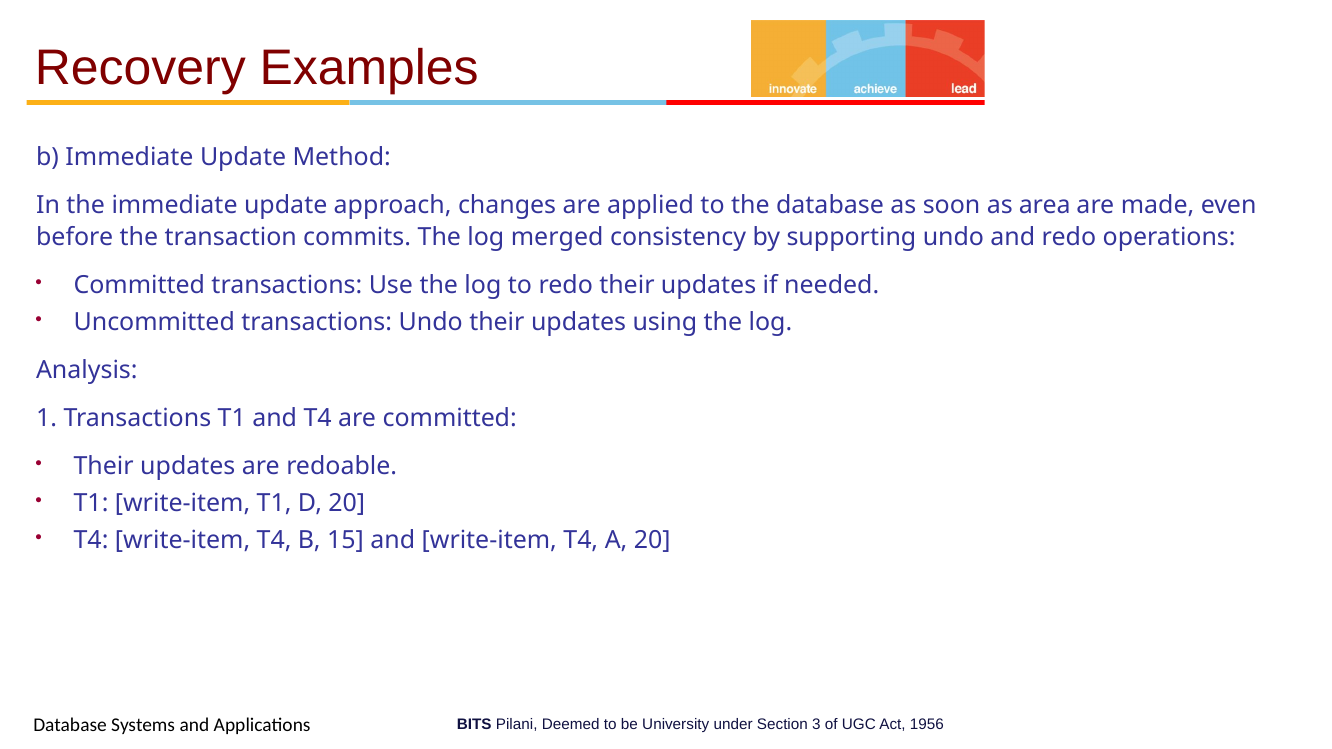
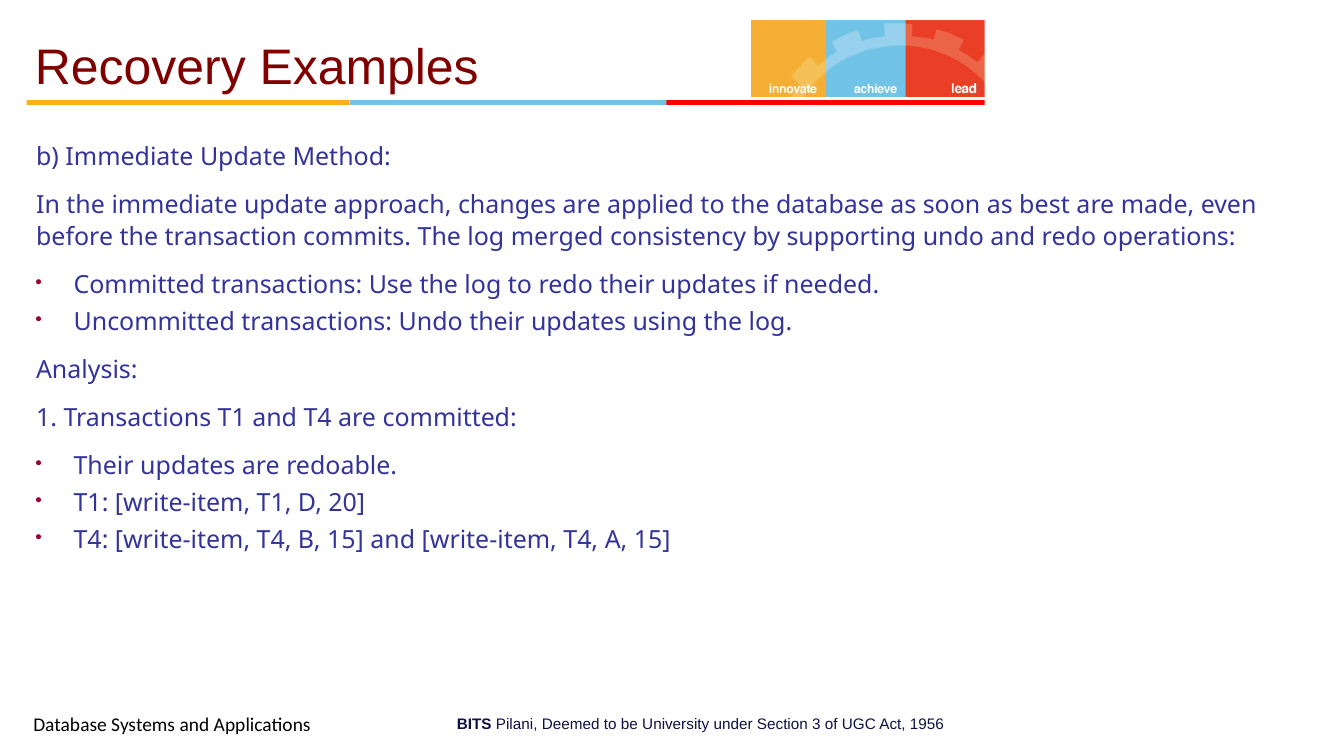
area: area -> best
A 20: 20 -> 15
